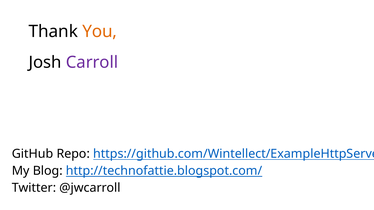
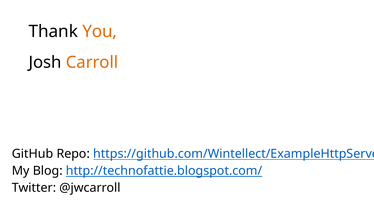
Carroll colour: purple -> orange
